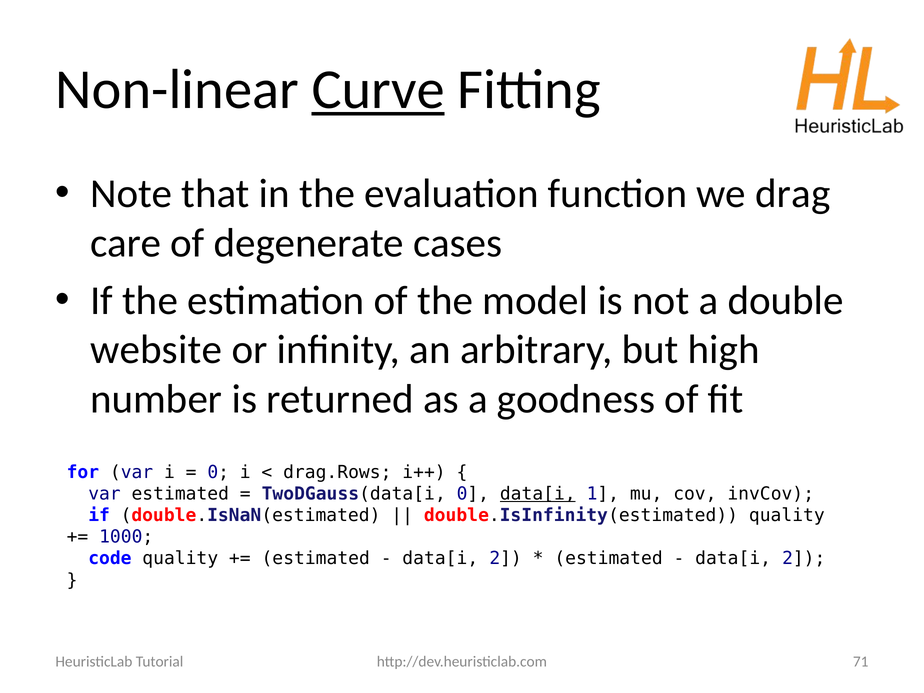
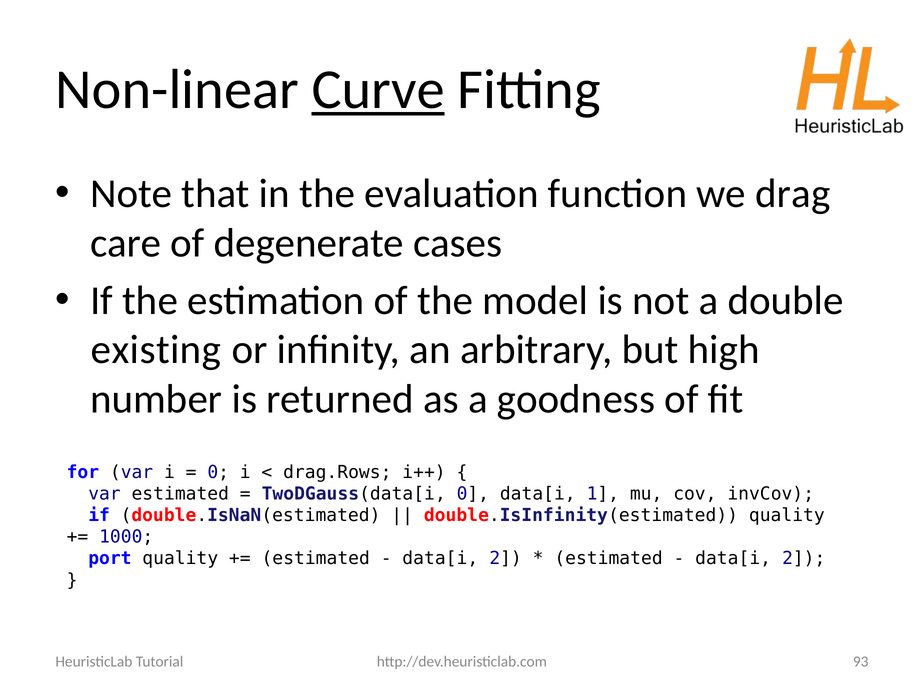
website: website -> existing
data[i at (538, 494) underline: present -> none
code: code -> port
71: 71 -> 93
